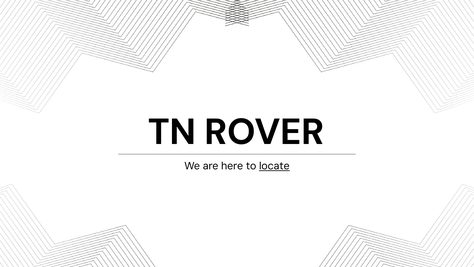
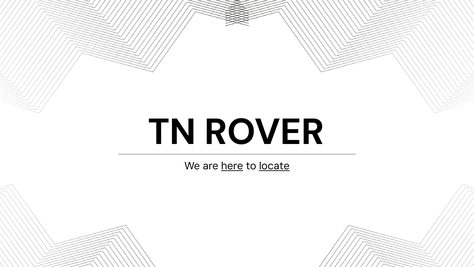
here underline: none -> present
